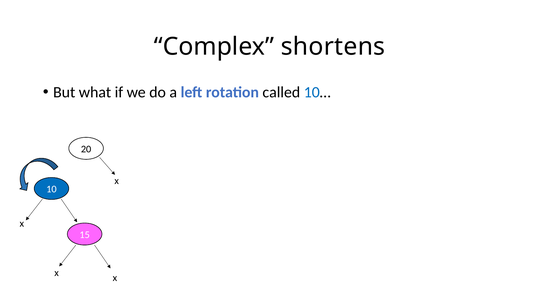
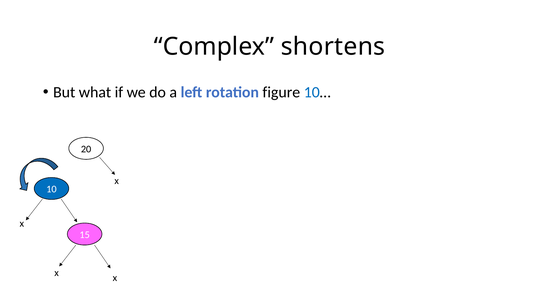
called: called -> figure
